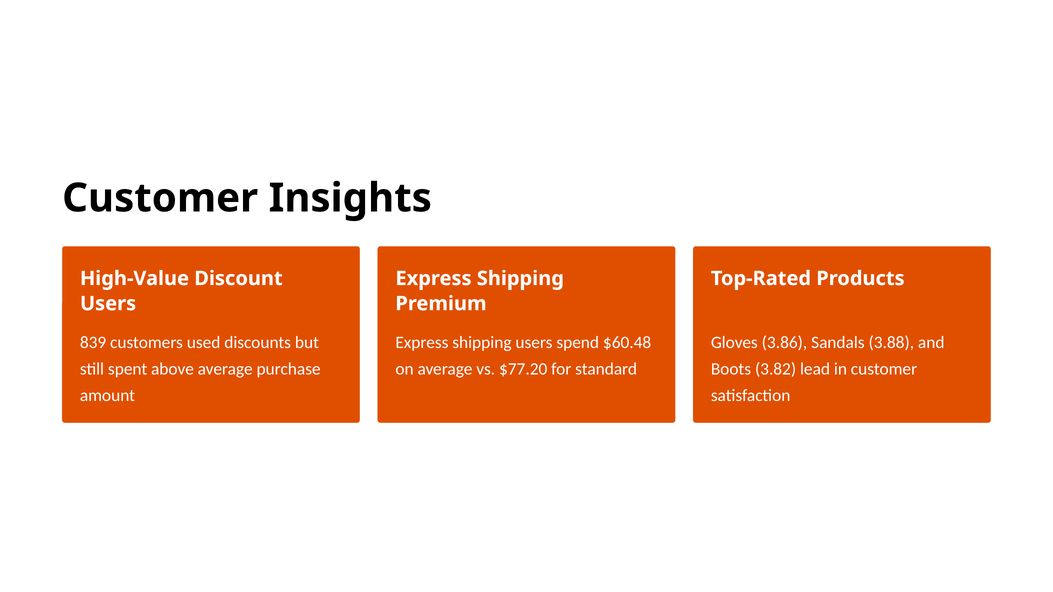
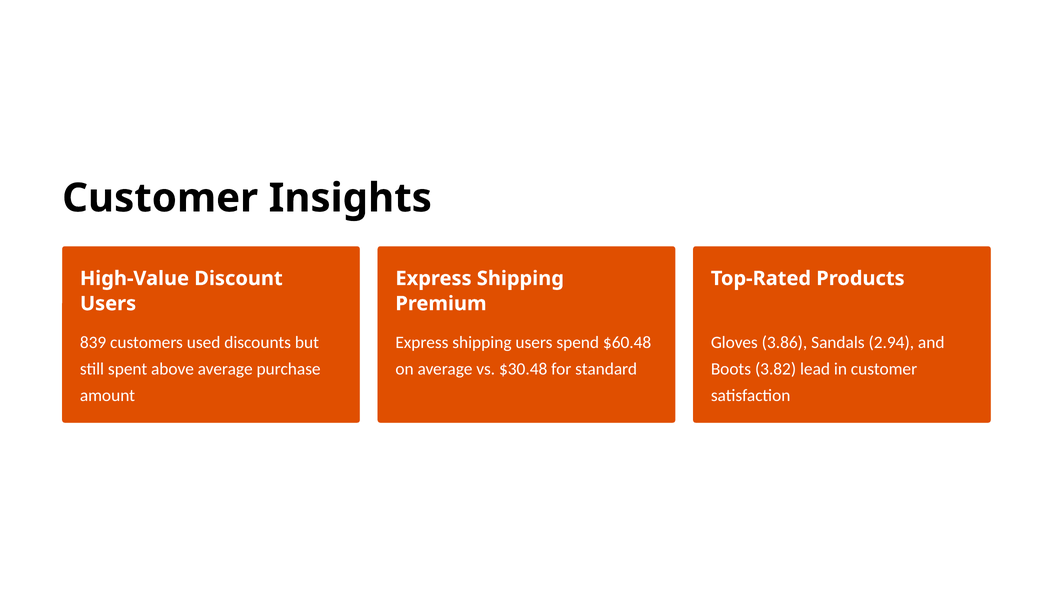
3.88: 3.88 -> 2.94
$77.20: $77.20 -> $30.48
